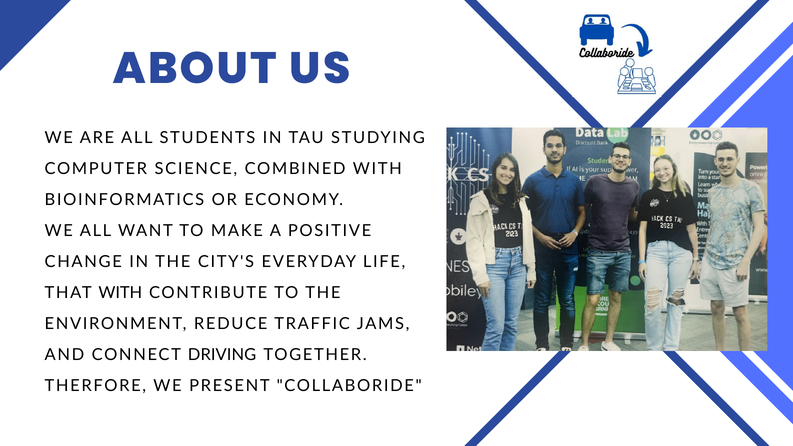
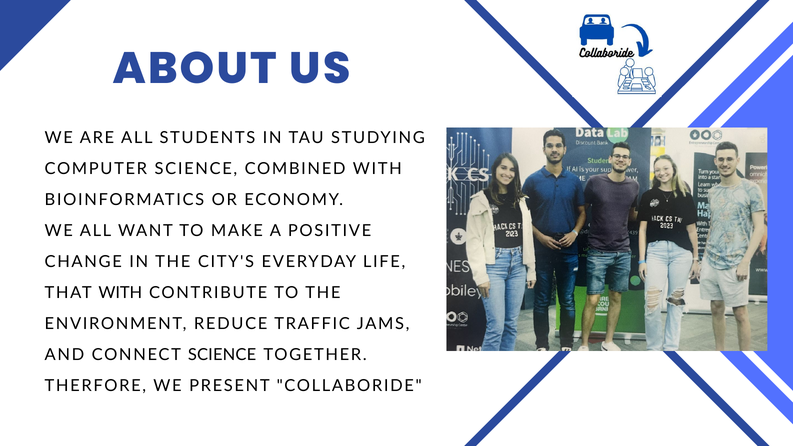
CONNECT DRIVING: DRIVING -> SCIENCE
